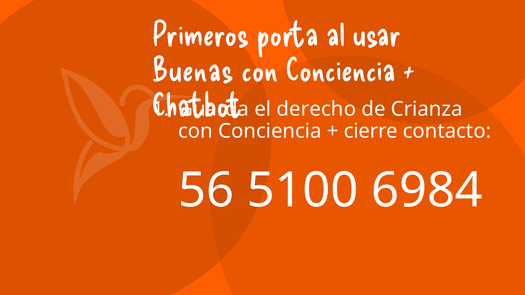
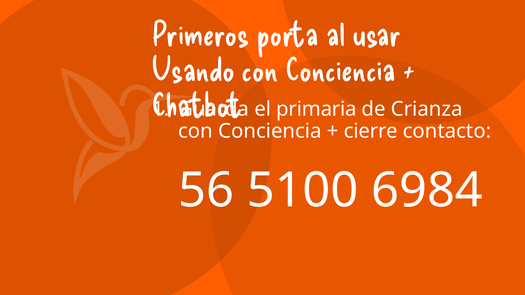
Buenas: Buenas -> Usando
derecho: derecho -> primaria
